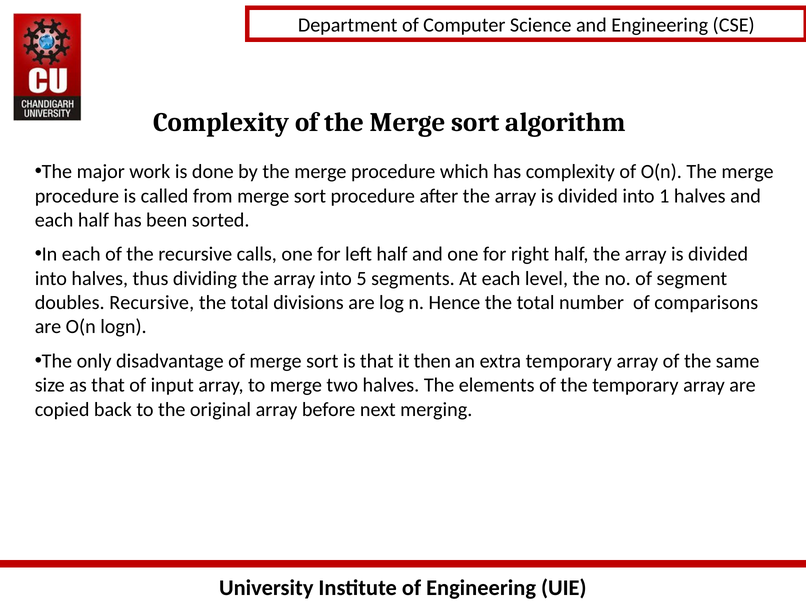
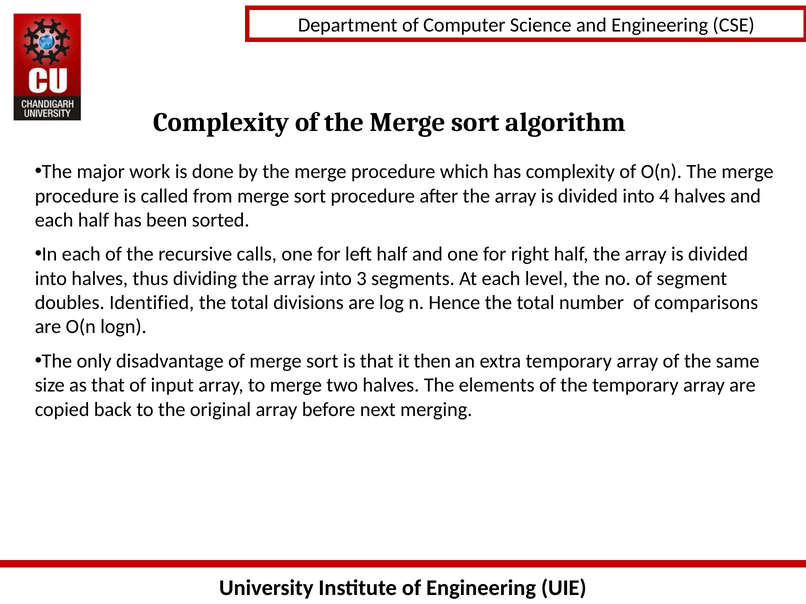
1: 1 -> 4
5: 5 -> 3
doubles Recursive: Recursive -> Identified
